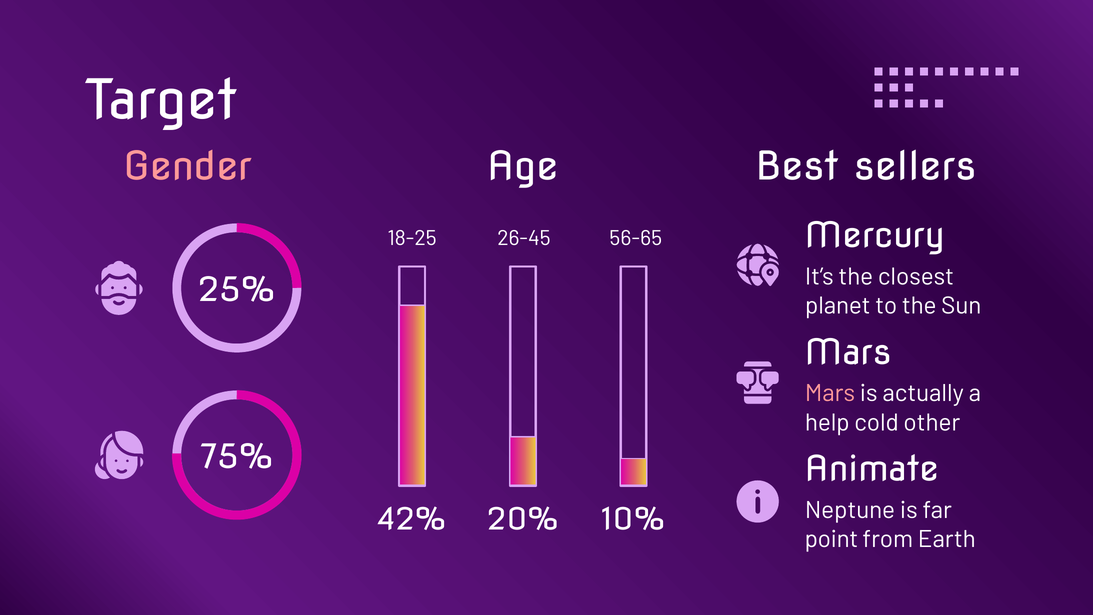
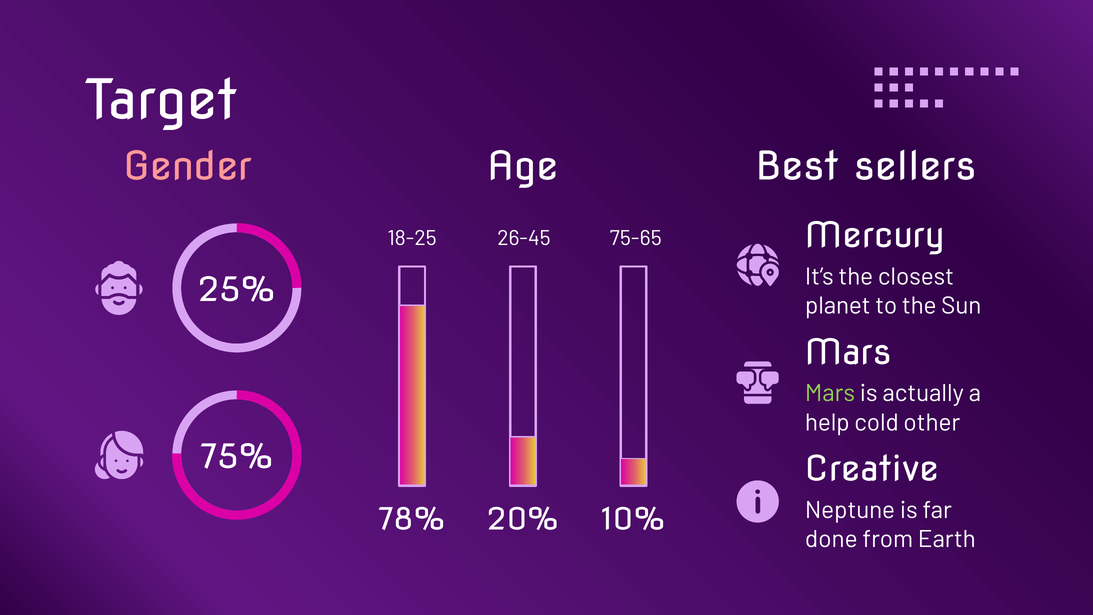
56-65: 56-65 -> 75-65
Mars at (830, 393) colour: pink -> light green
Animate: Animate -> Creative
42%: 42% -> 78%
point: point -> done
